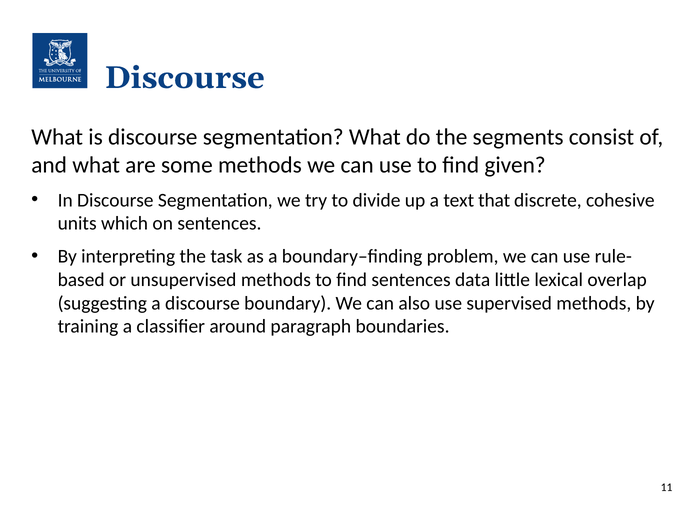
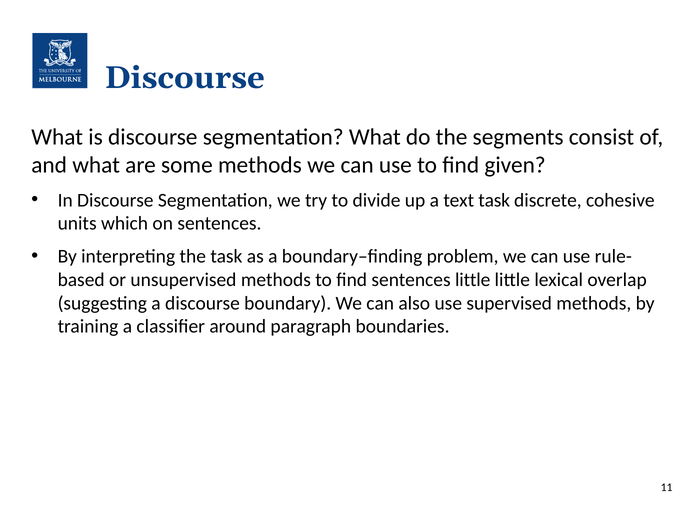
text that: that -> task
sentences data: data -> little
